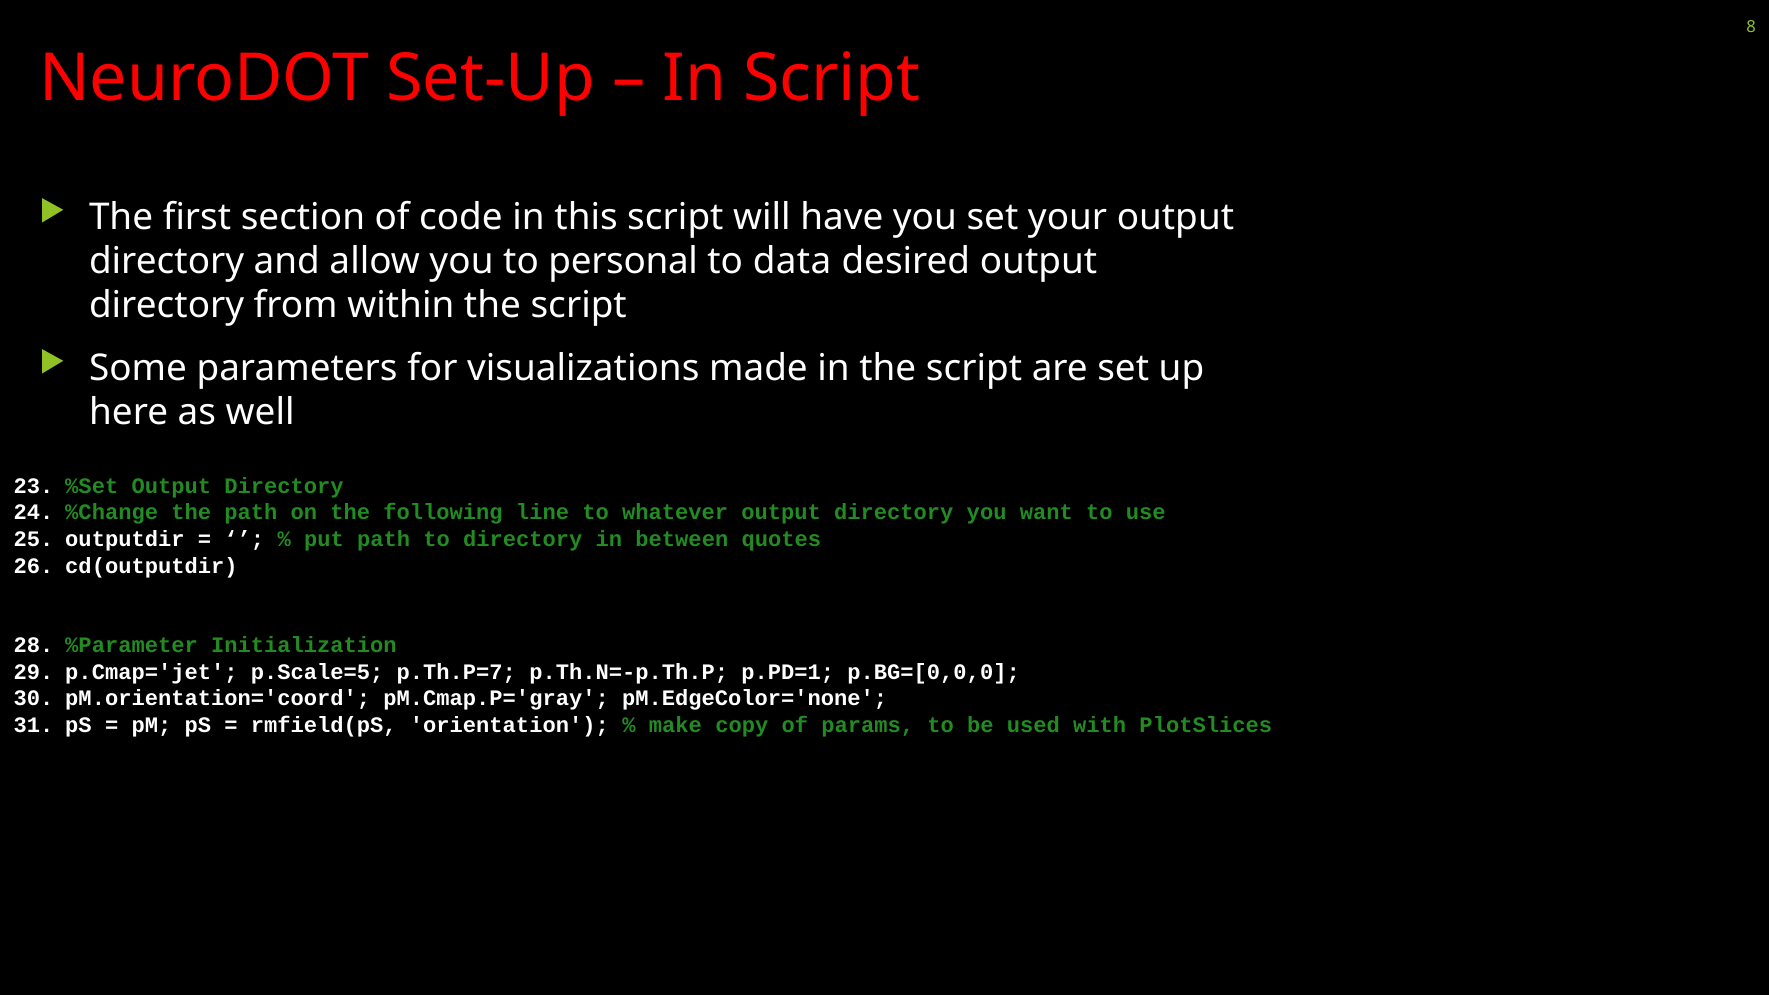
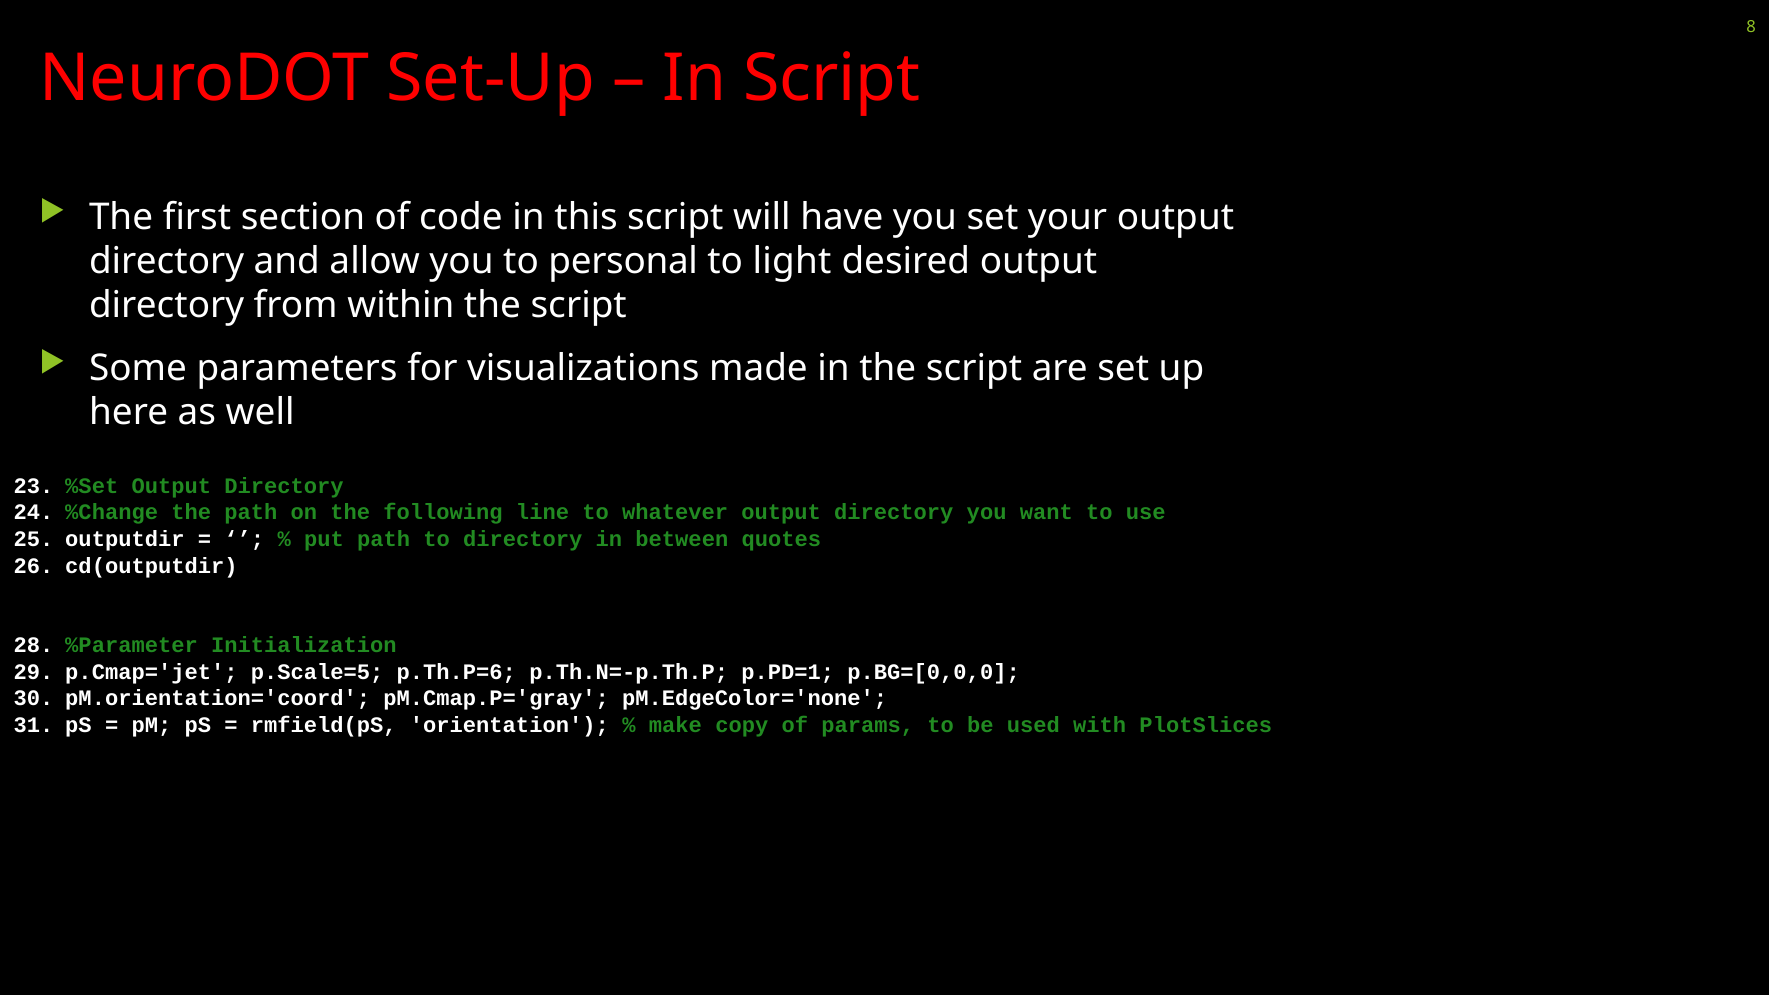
data: data -> light
p.Th.P=7: p.Th.P=7 -> p.Th.P=6
